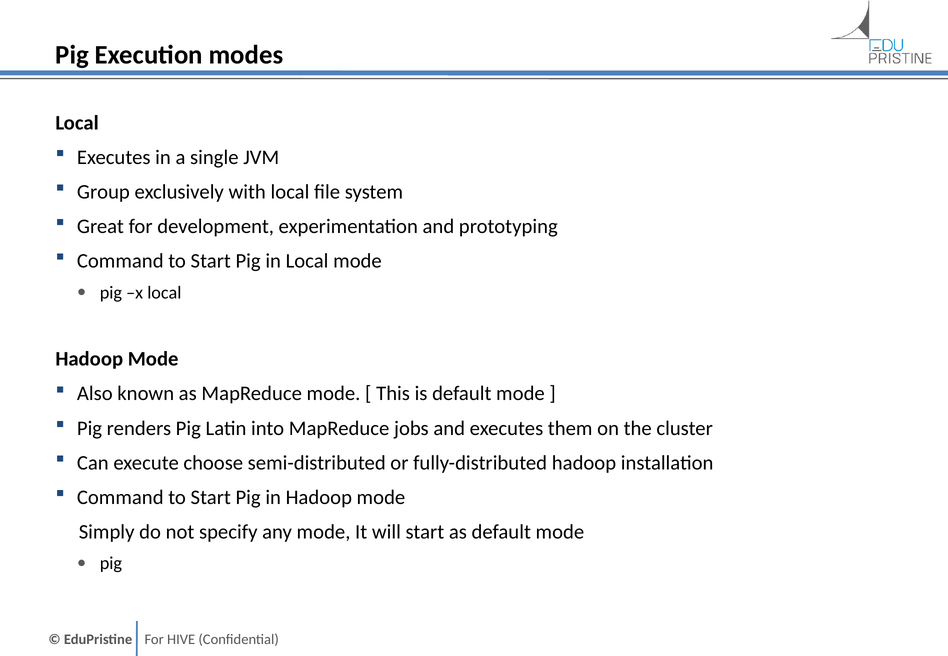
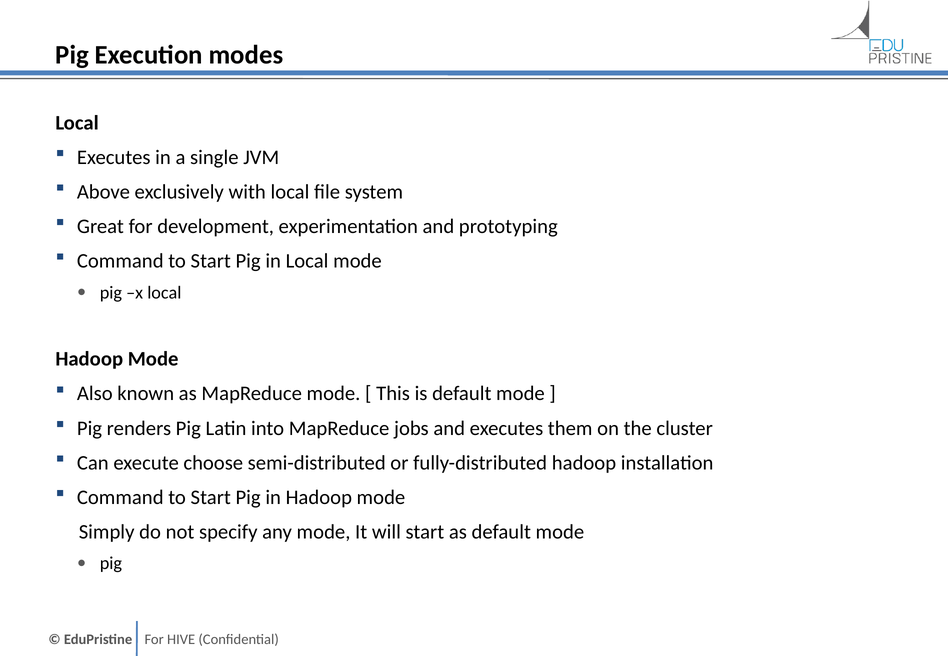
Group: Group -> Above
